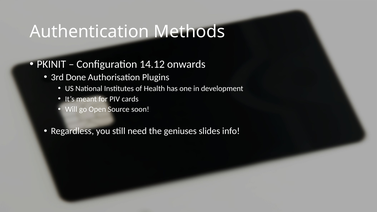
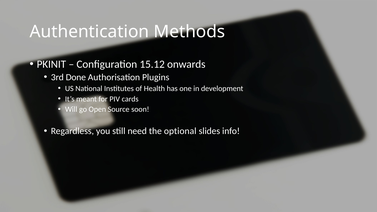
14.12: 14.12 -> 15.12
geniuses: geniuses -> optional
